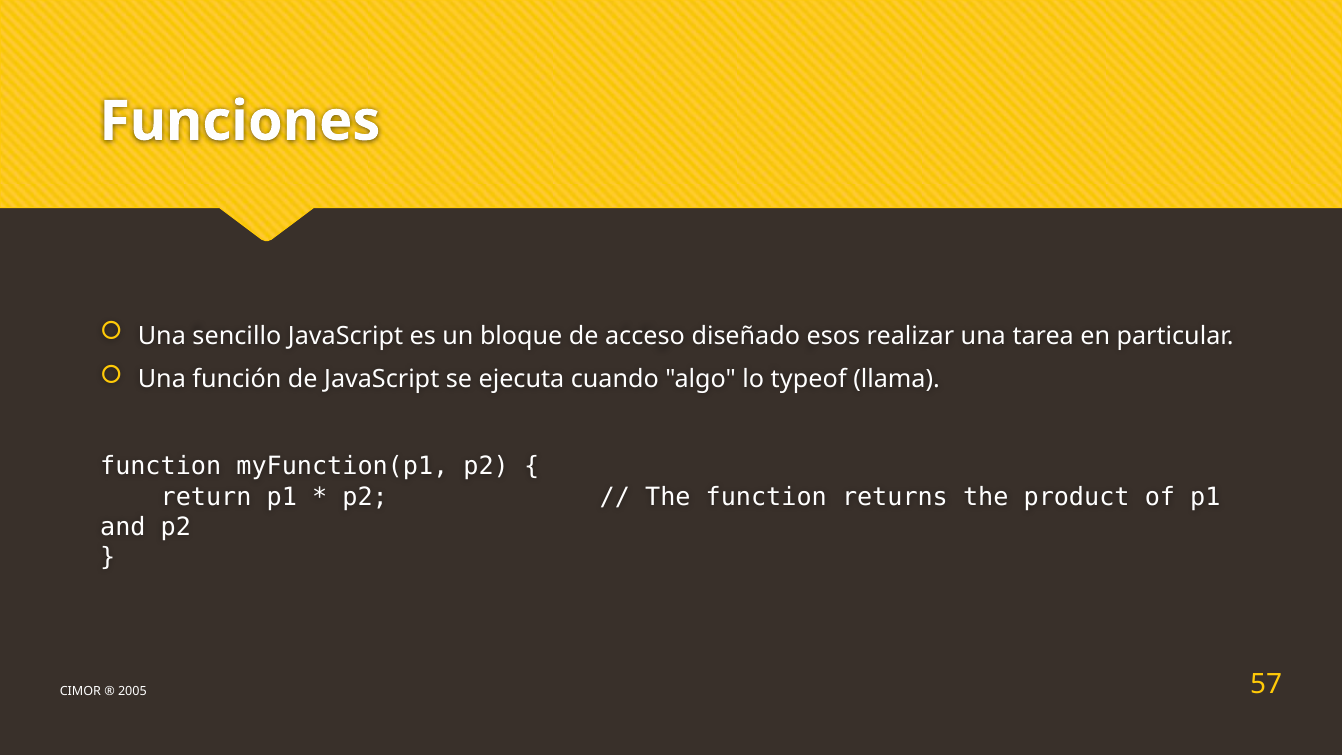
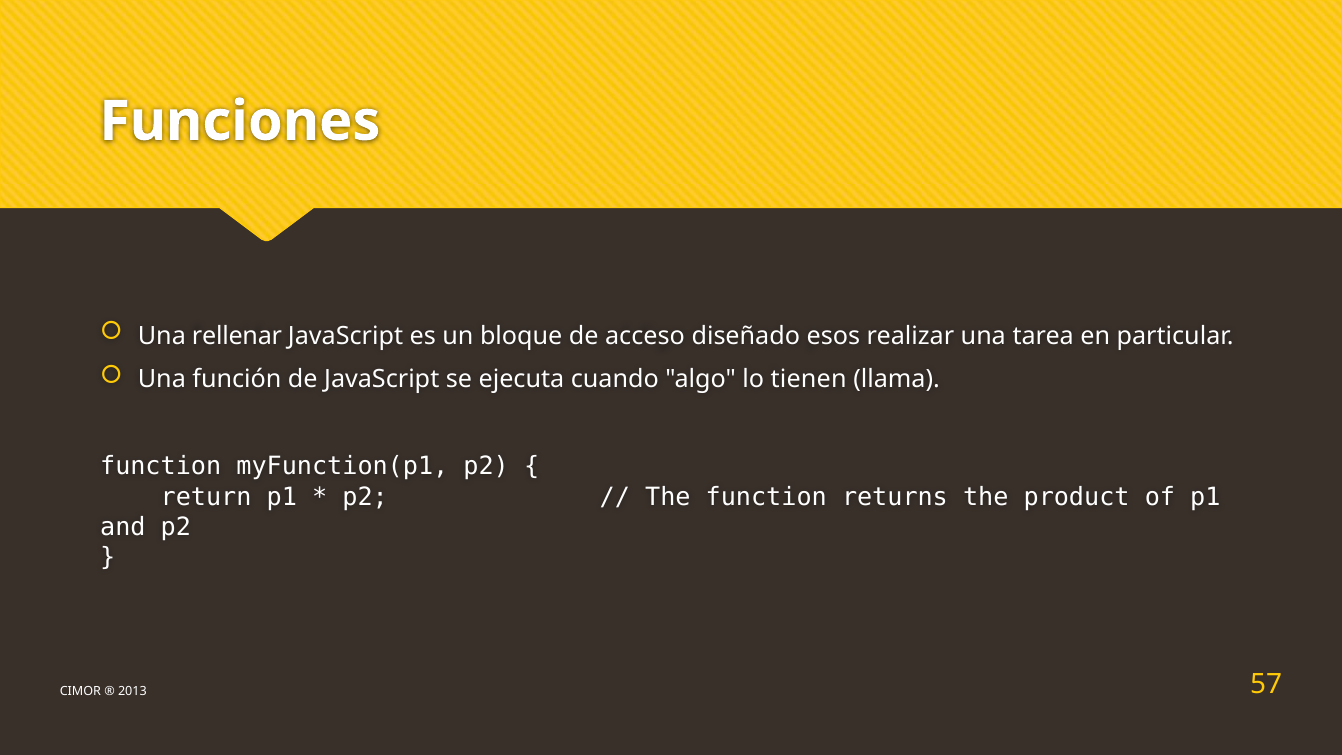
sencillo: sencillo -> rellenar
typeof: typeof -> tienen
2005: 2005 -> 2013
